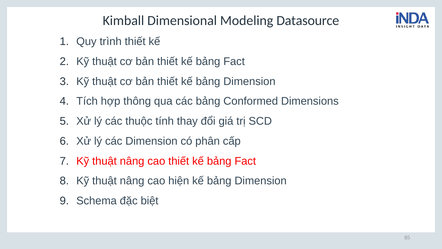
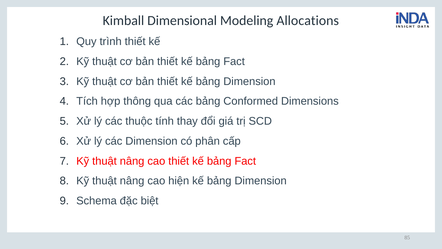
Datasource: Datasource -> Allocations
